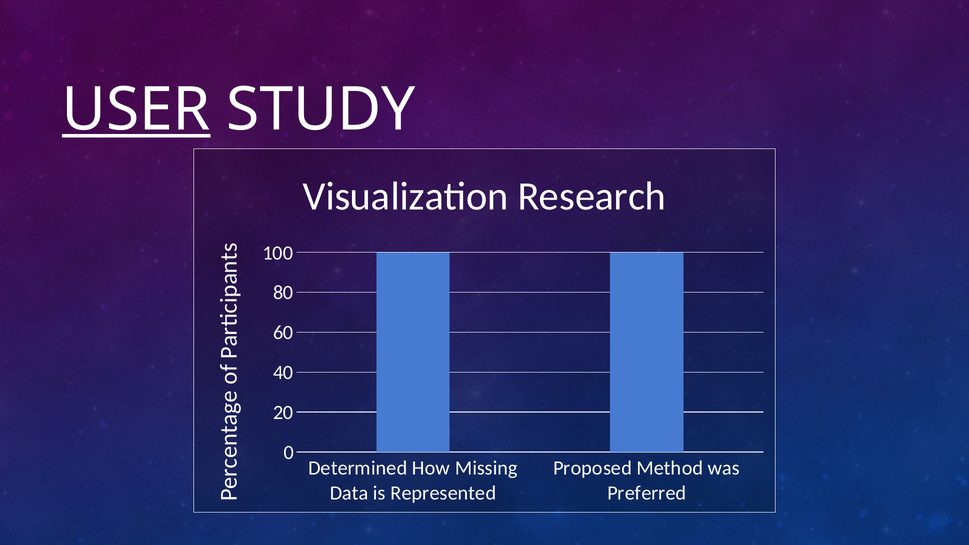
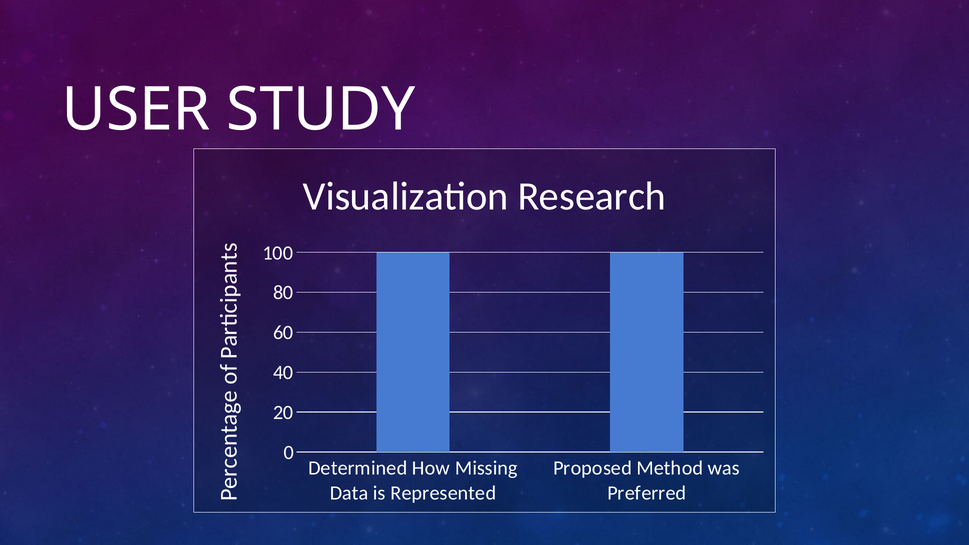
USER underline: present -> none
